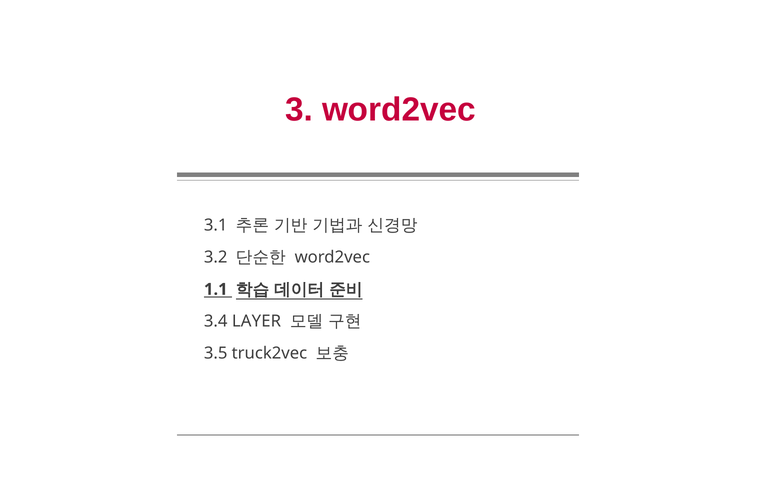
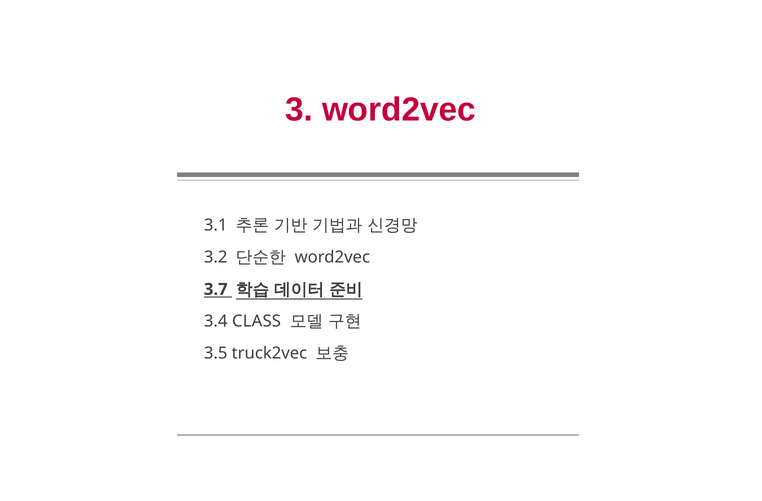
1.1: 1.1 -> 3.7
LAYER: LAYER -> CLASS
